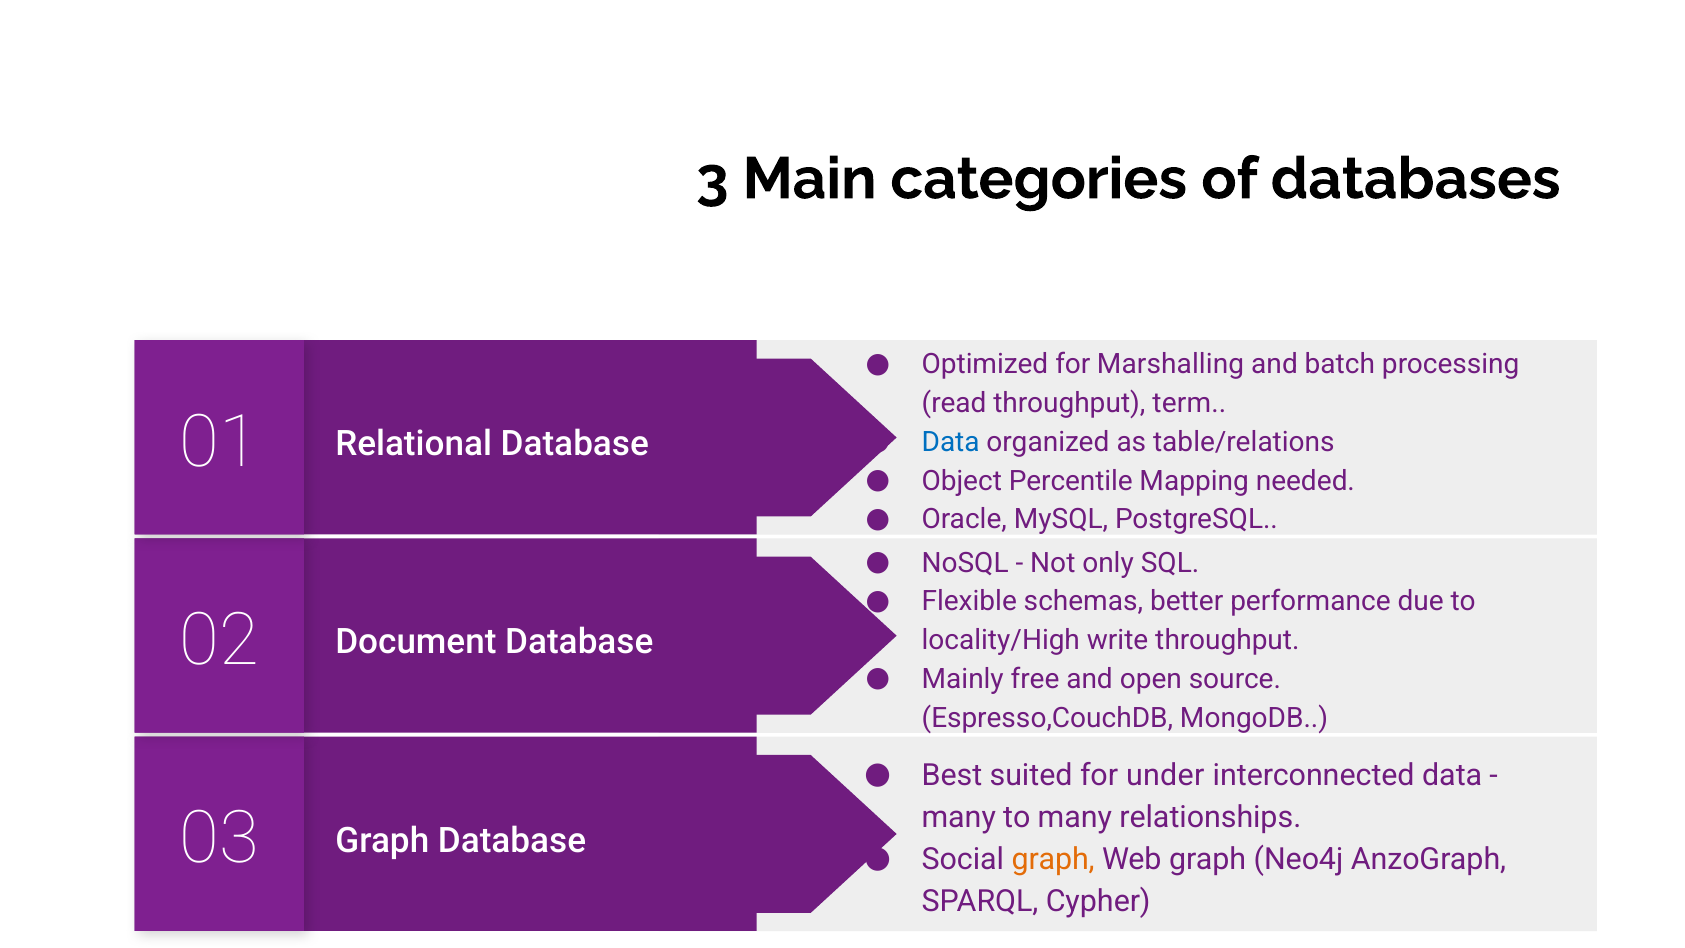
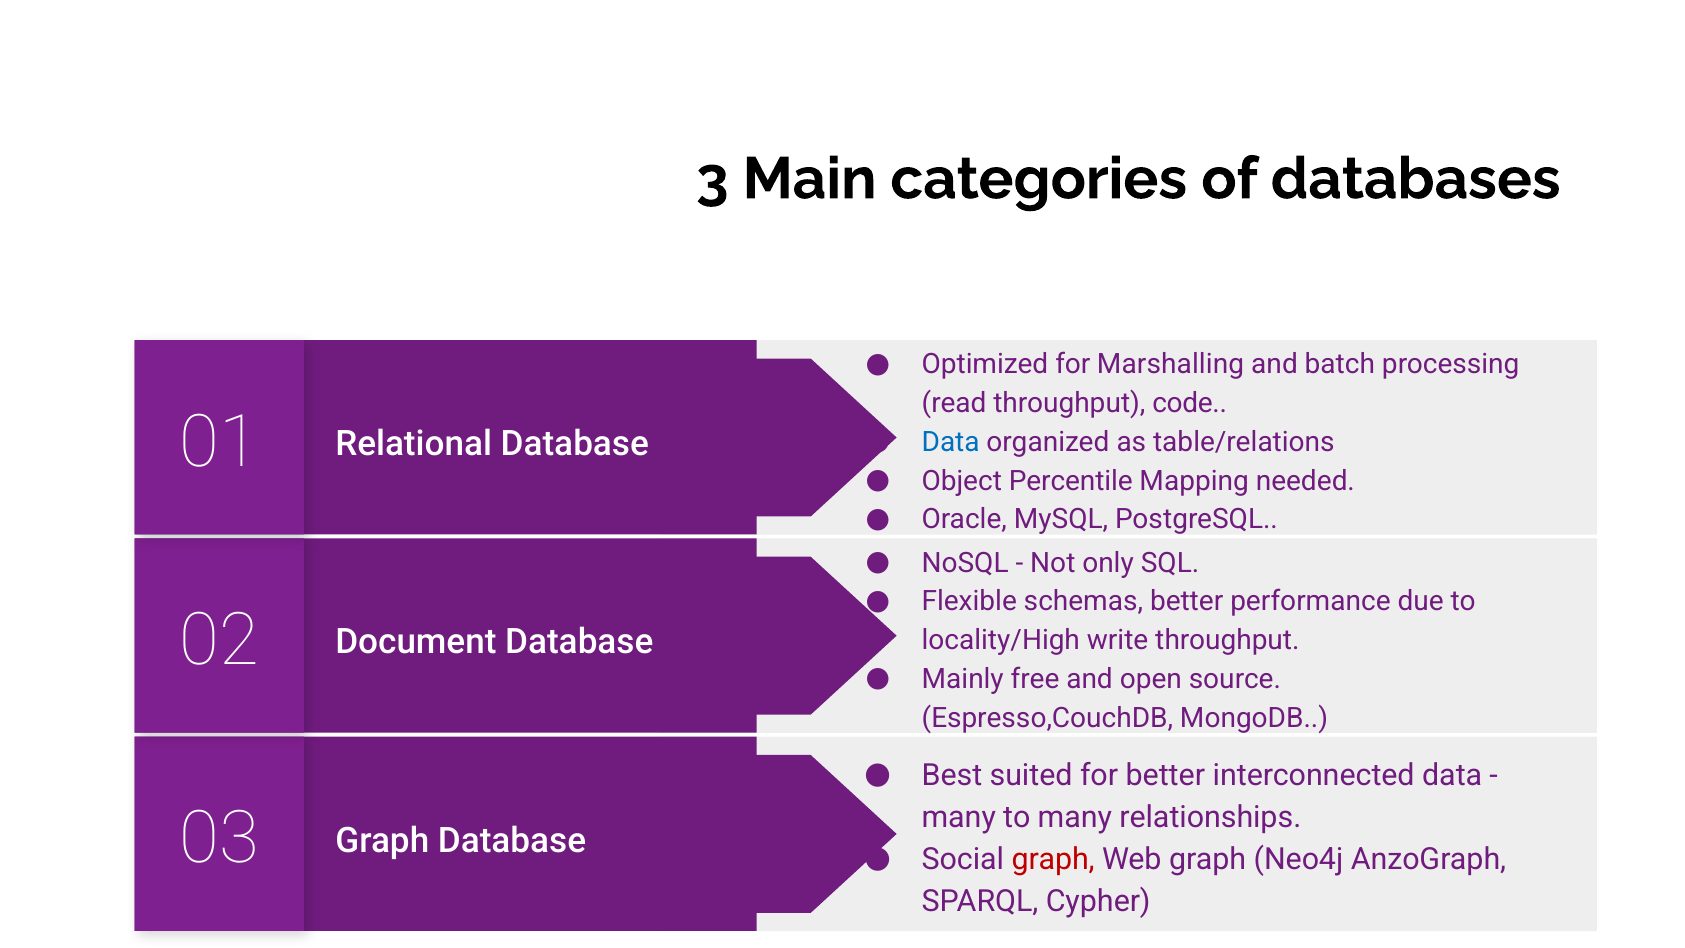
term: term -> code
for under: under -> better
graph at (1053, 860) colour: orange -> red
